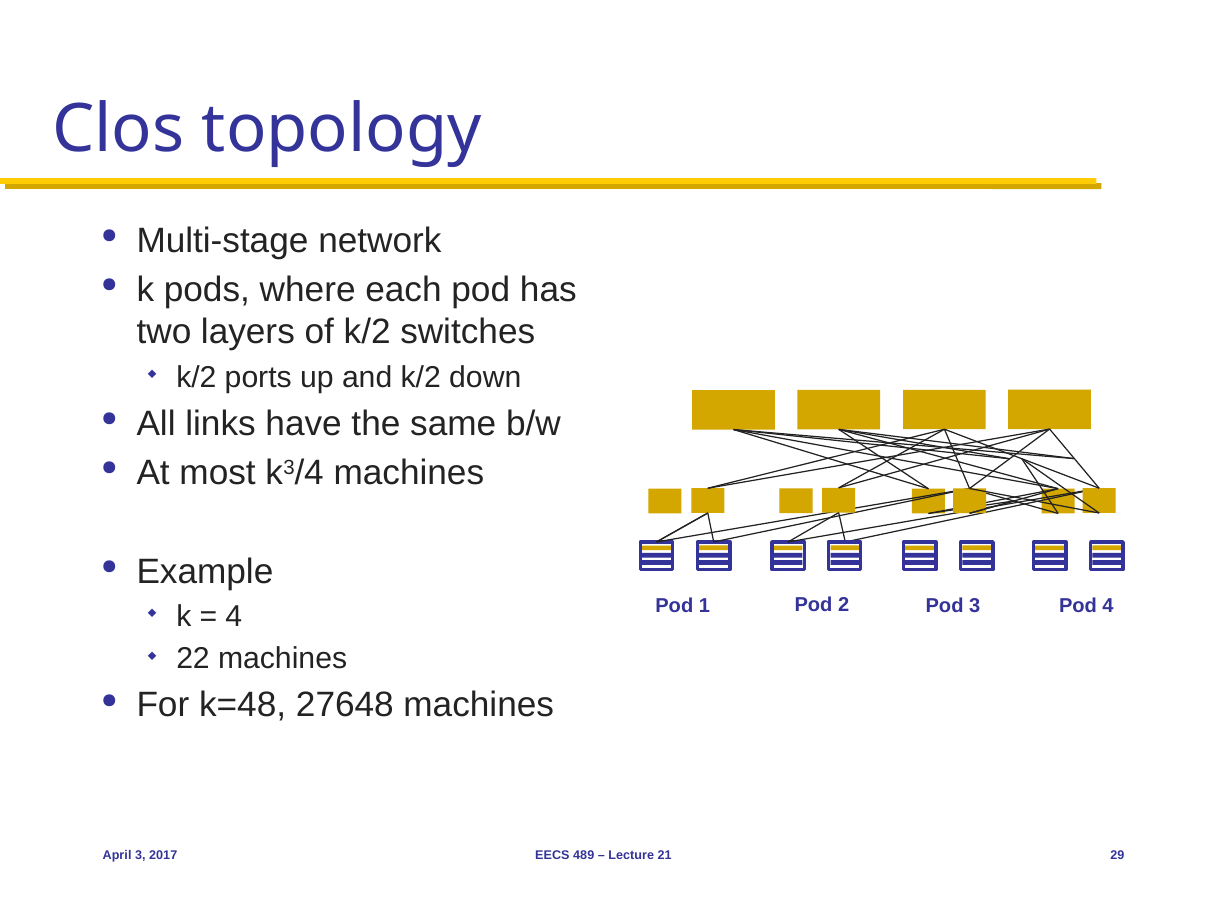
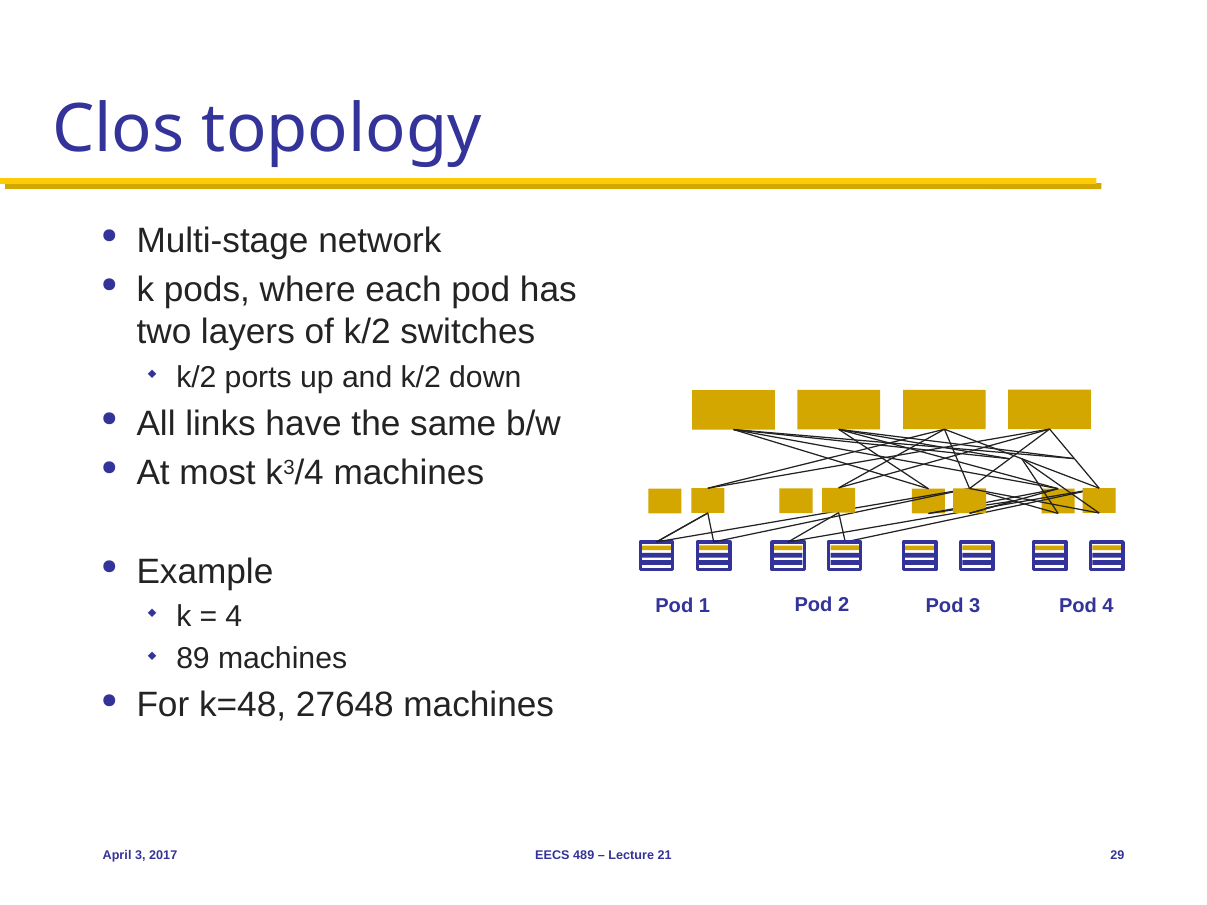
22: 22 -> 89
